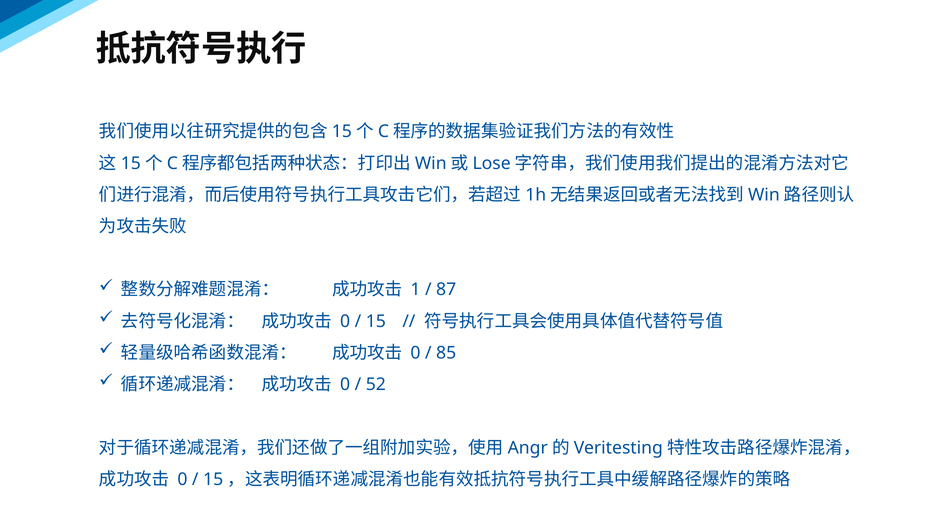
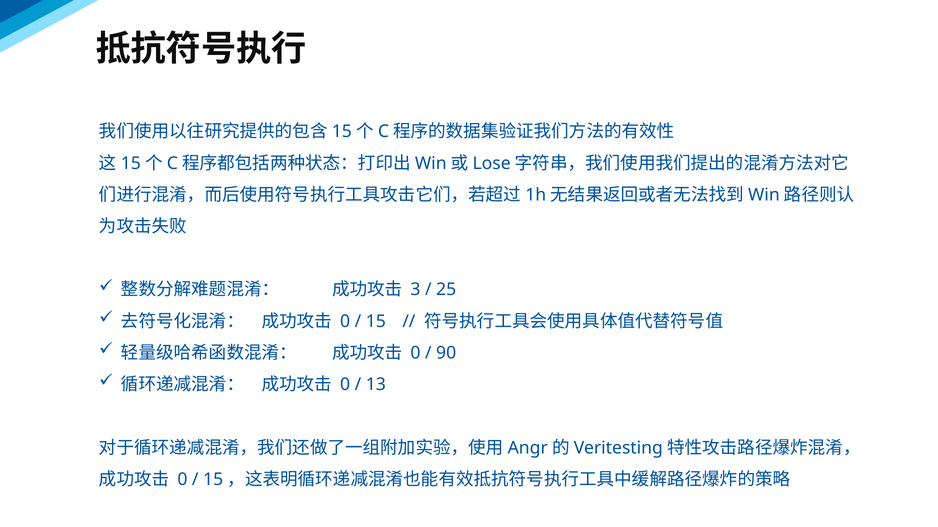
1: 1 -> 3
87: 87 -> 25
85: 85 -> 90
52: 52 -> 13
